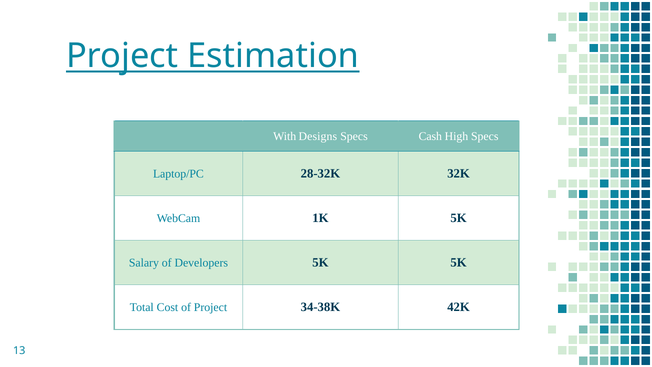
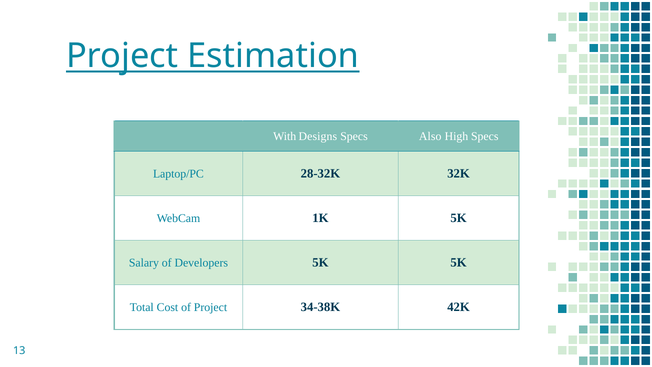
Cash: Cash -> Also
